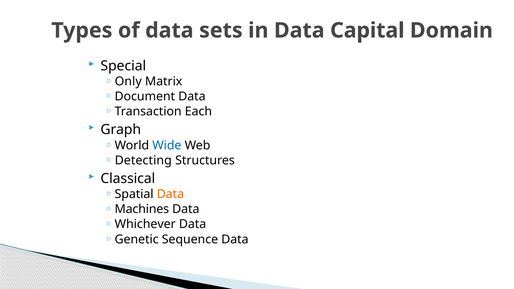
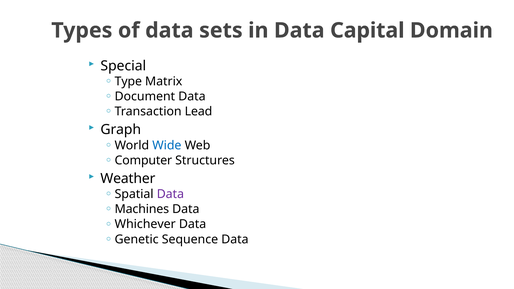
Only: Only -> Type
Each: Each -> Lead
Detecting: Detecting -> Computer
Classical: Classical -> Weather
Data at (170, 194) colour: orange -> purple
